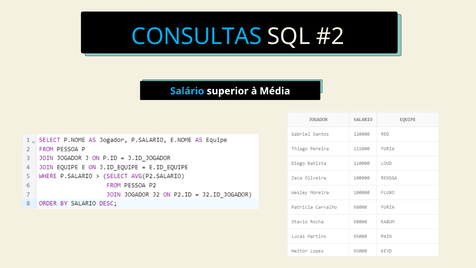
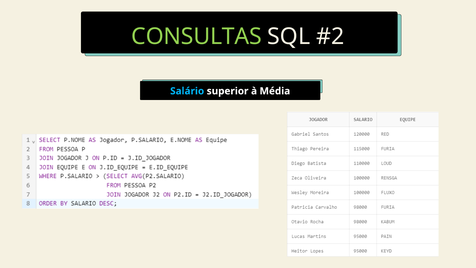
CONSULTAS colour: light blue -> light green
